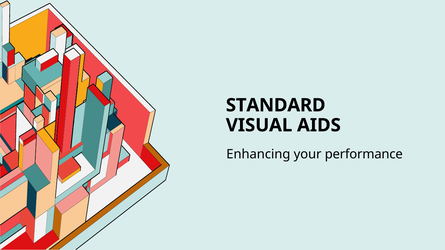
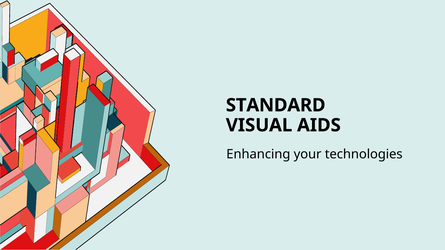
performance: performance -> technologies
